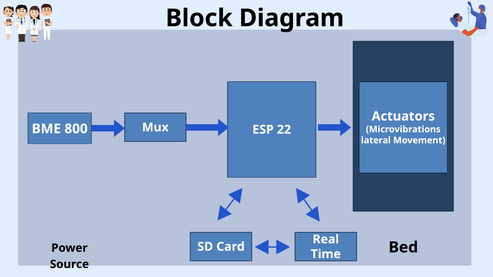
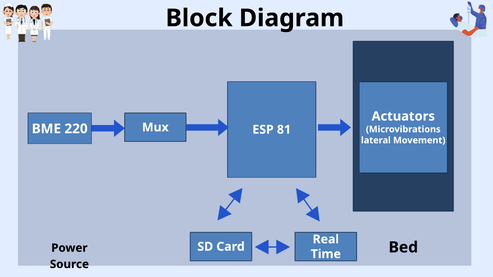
800: 800 -> 220
22: 22 -> 81
